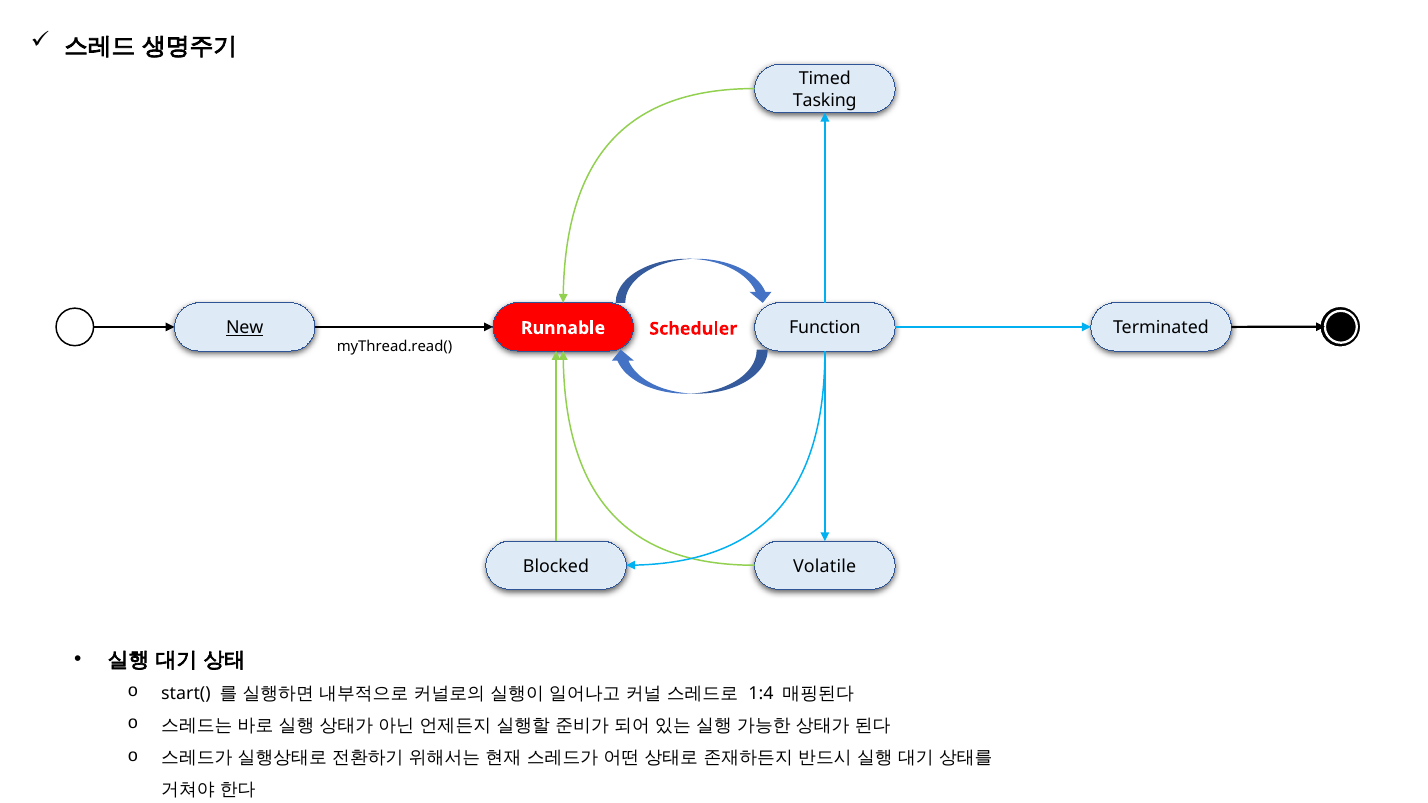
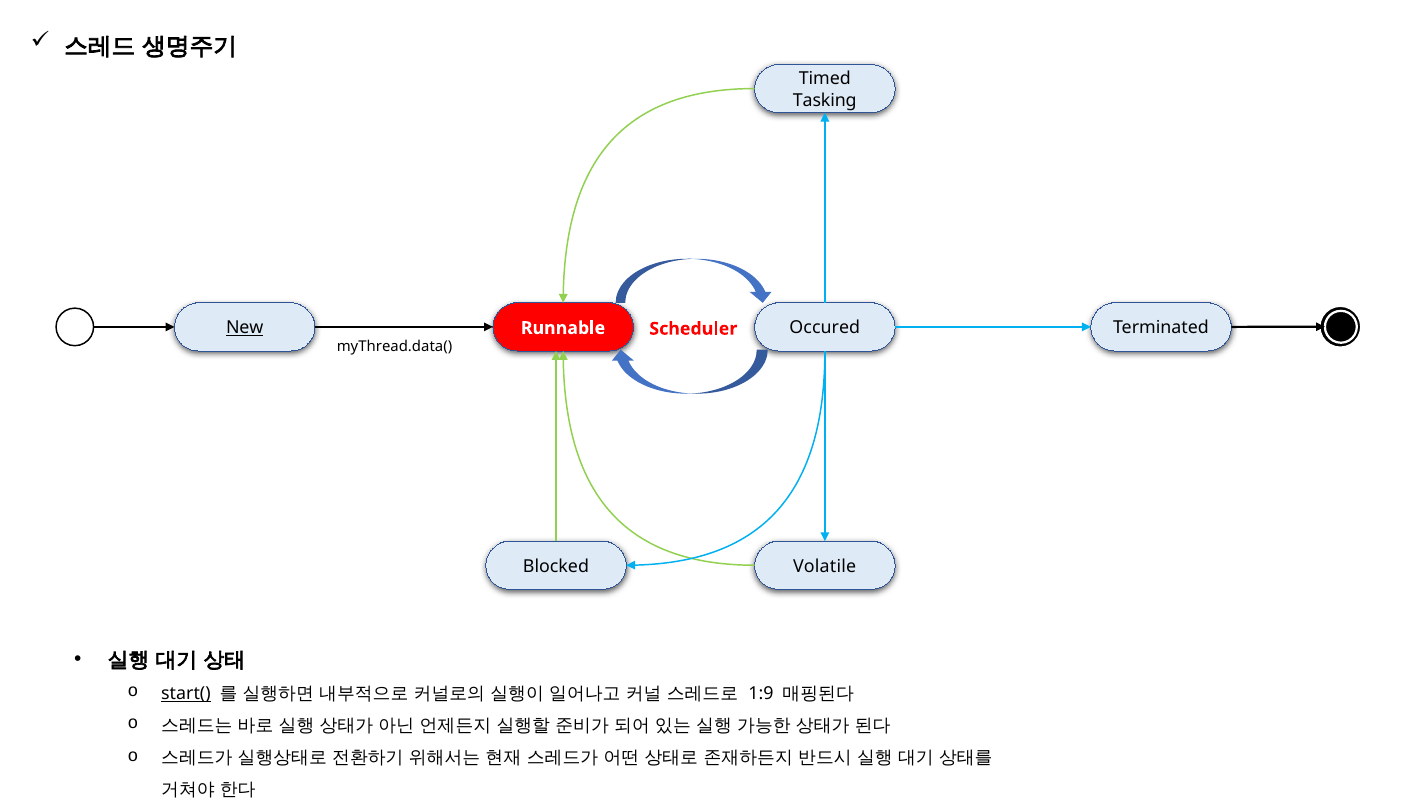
Function: Function -> Occured
myThread.read(: myThread.read( -> myThread.data(
start( underline: none -> present
1:4: 1:4 -> 1:9
